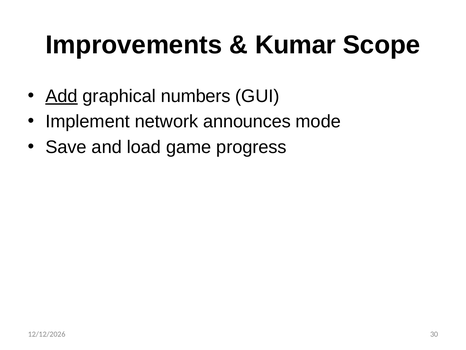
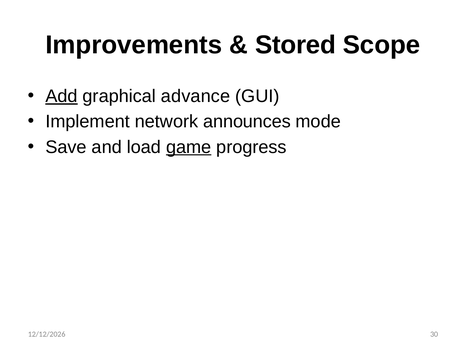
Kumar: Kumar -> Stored
numbers: numbers -> advance
game underline: none -> present
